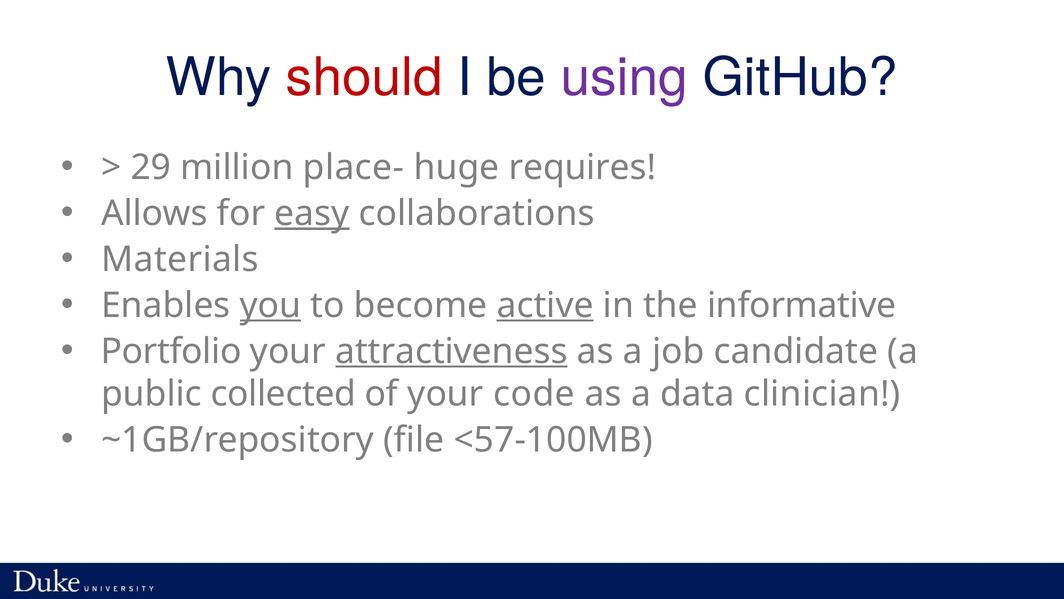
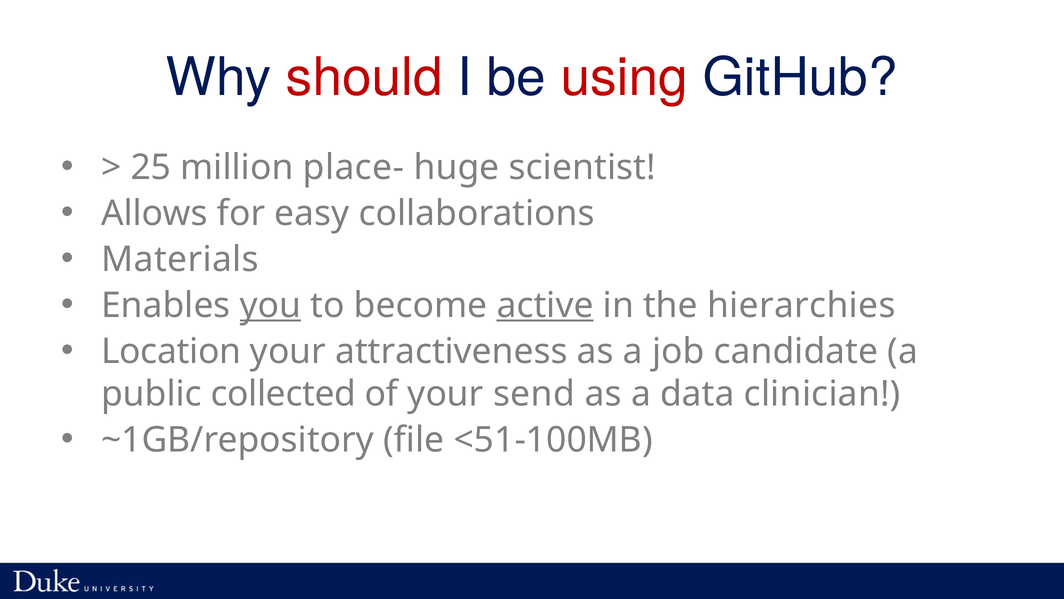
using colour: purple -> red
29: 29 -> 25
requires: requires -> scientist
easy underline: present -> none
informative: informative -> hierarchies
Portfolio: Portfolio -> Location
attractiveness underline: present -> none
code: code -> send
<57-100MB: <57-100MB -> <51-100MB
